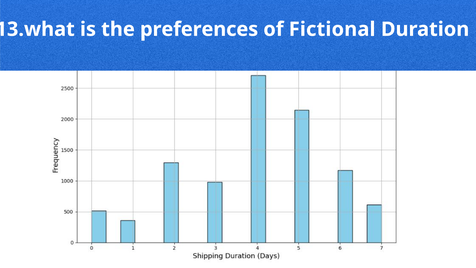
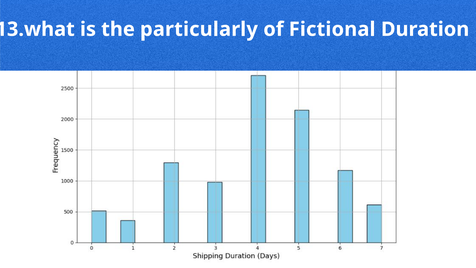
preferences: preferences -> particularly
